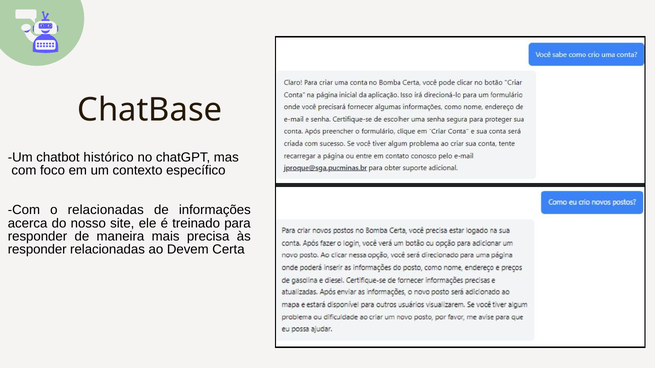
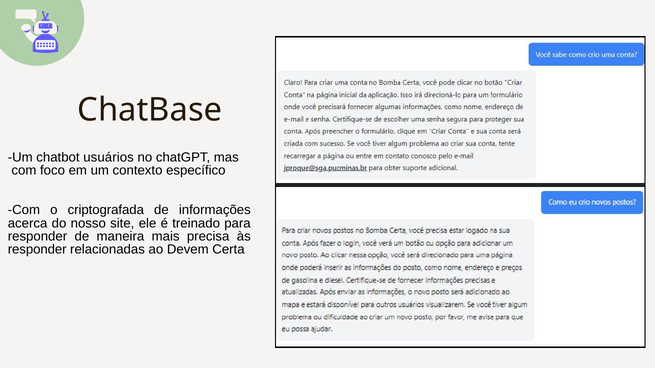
histórico: histórico -> usuários
o relacionadas: relacionadas -> criptografada
